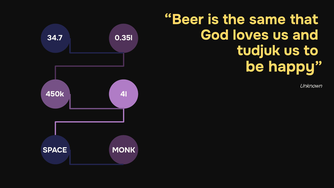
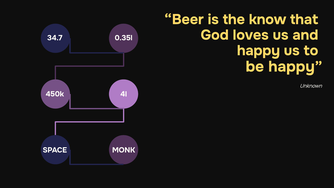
same: same -> know
tudjuk at (258, 50): tudjuk -> happy
